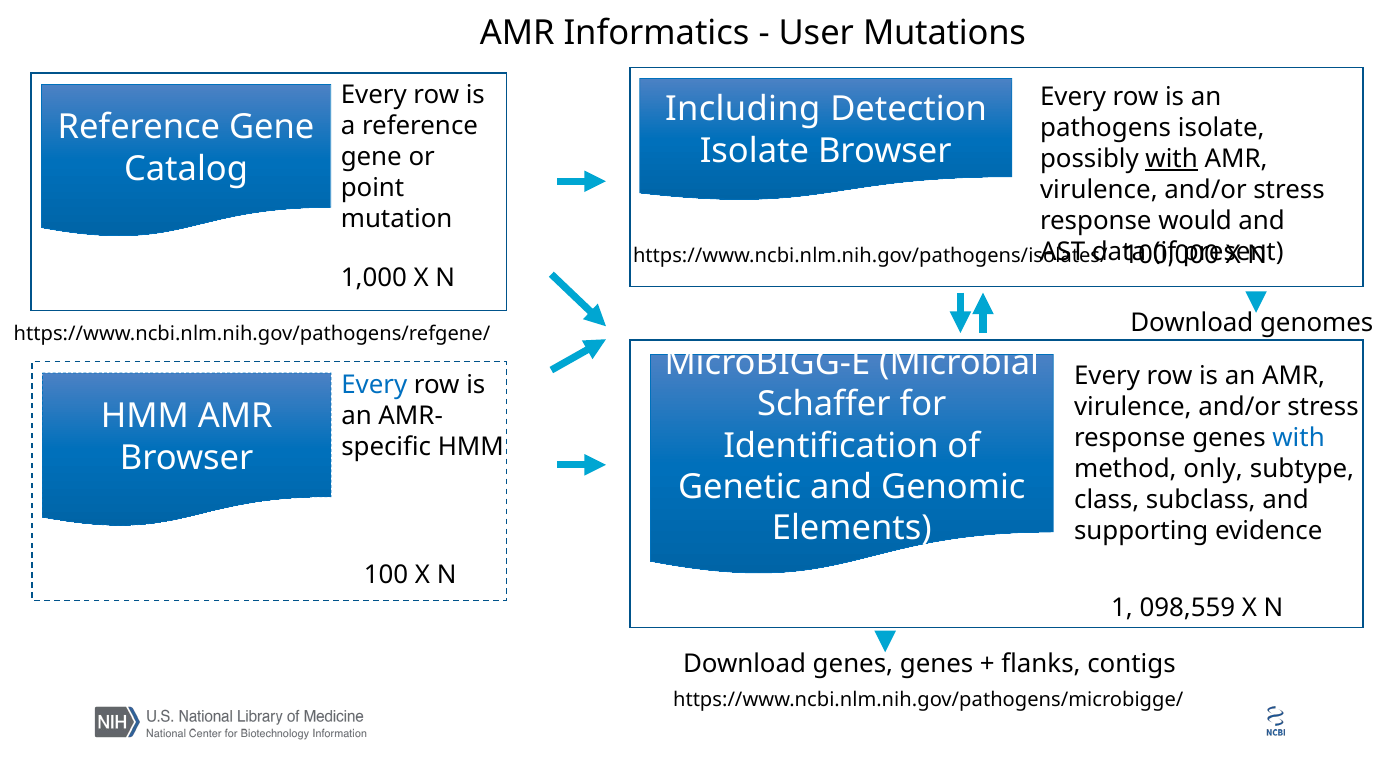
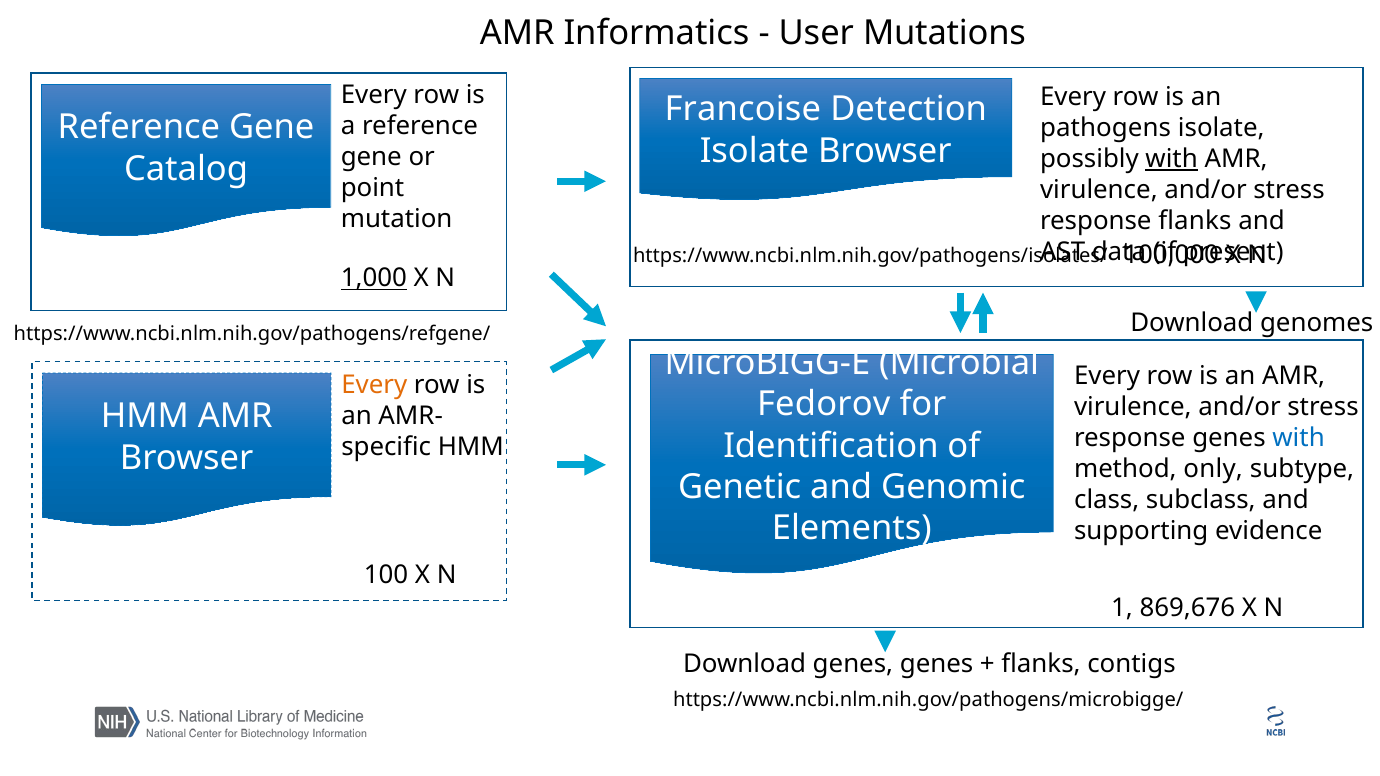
Including: Including -> Francoise
response would: would -> flanks
1,000 underline: none -> present
Every at (374, 385) colour: blue -> orange
Schaffer: Schaffer -> Fedorov
098,559: 098,559 -> 869,676
